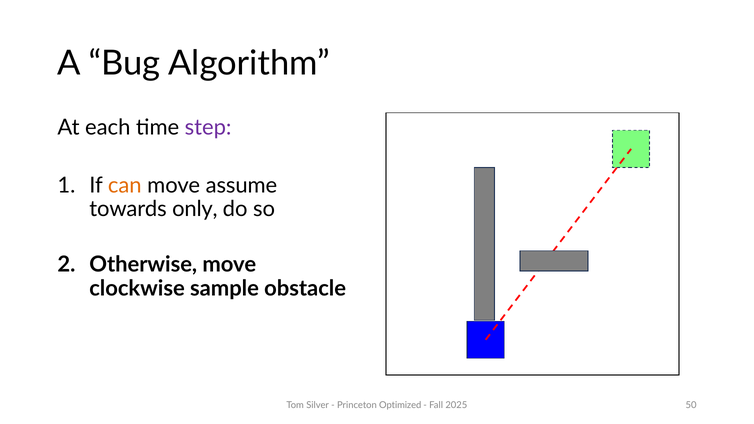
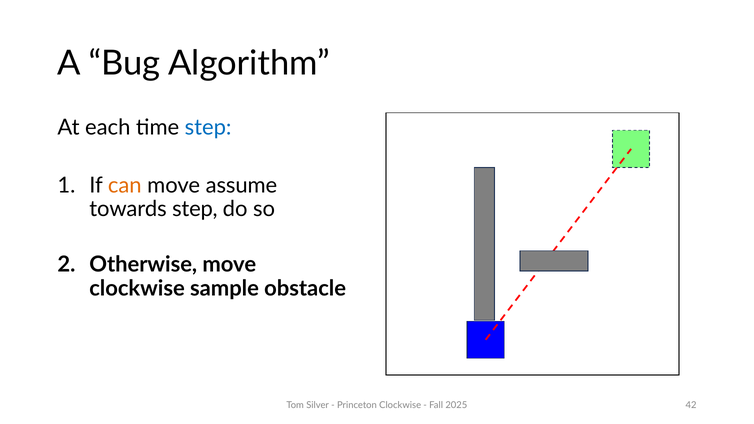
step at (208, 127) colour: purple -> blue
towards only: only -> step
Princeton Optimized: Optimized -> Clockwise
50: 50 -> 42
